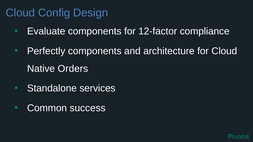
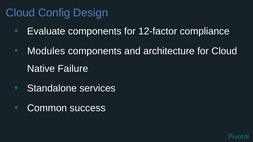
Perfectly: Perfectly -> Modules
Orders: Orders -> Failure
